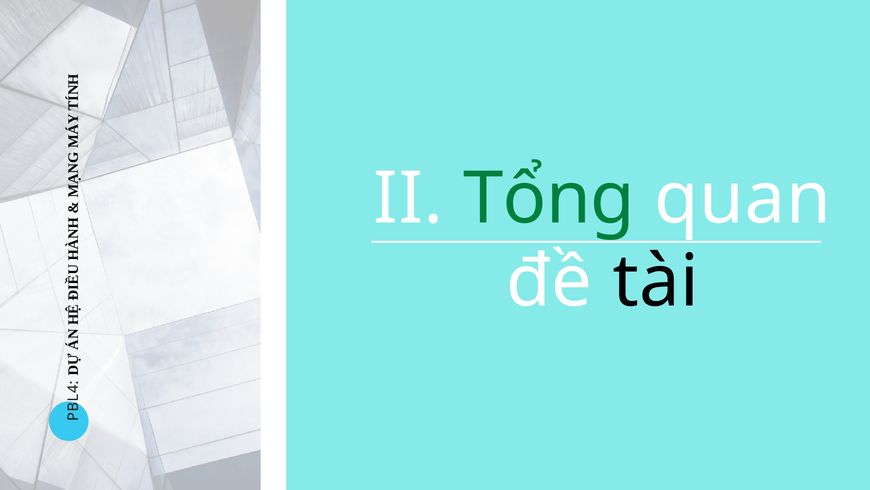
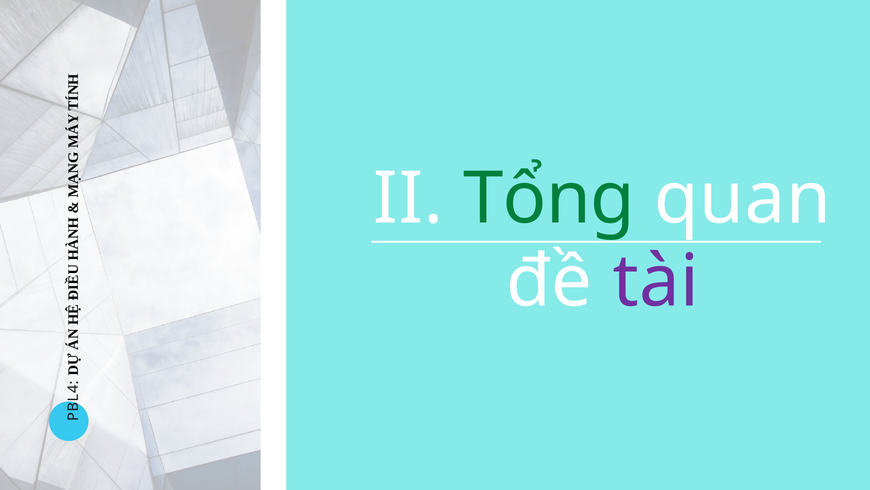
tài colour: black -> purple
